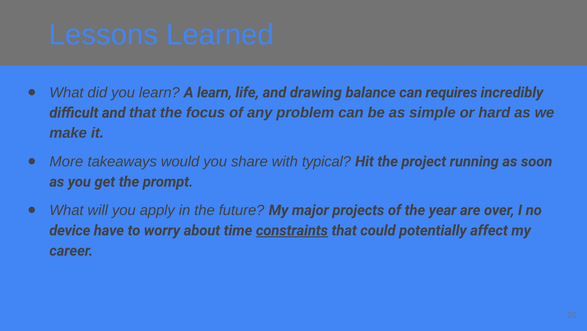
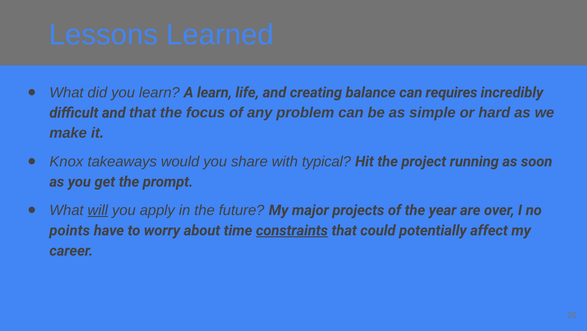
drawing: drawing -> creating
More: More -> Knox
will underline: none -> present
device: device -> points
